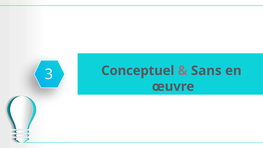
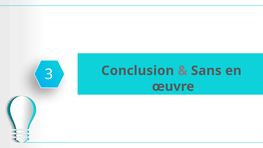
Conceptuel: Conceptuel -> Conclusion
